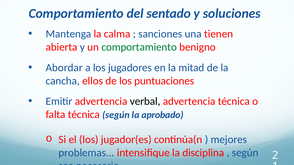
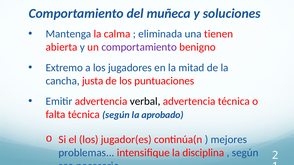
sentado: sentado -> muñeca
sanciones: sanciones -> eliminada
comportamiento at (139, 47) colour: green -> purple
Abordar: Abordar -> Extremo
ellos: ellos -> justa
